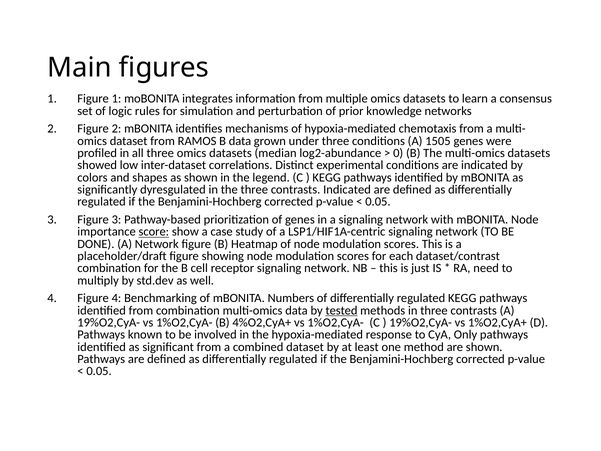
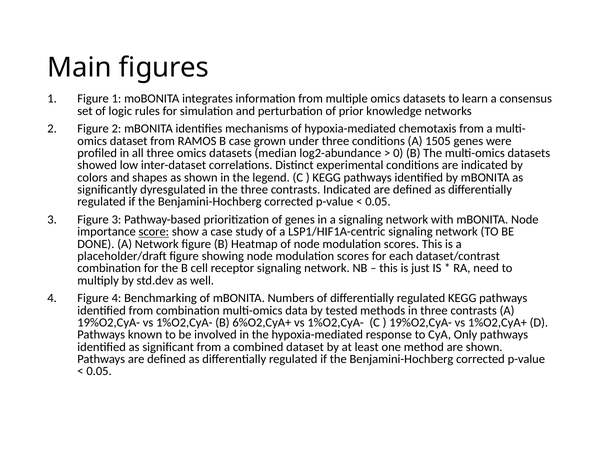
B data: data -> case
tested underline: present -> none
4%O2,CyA+: 4%O2,CyA+ -> 6%O2,CyA+
